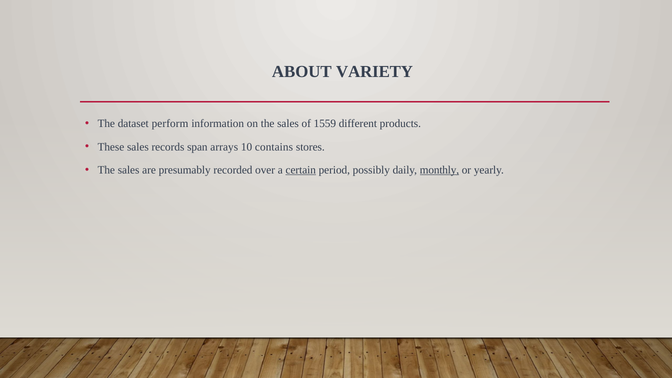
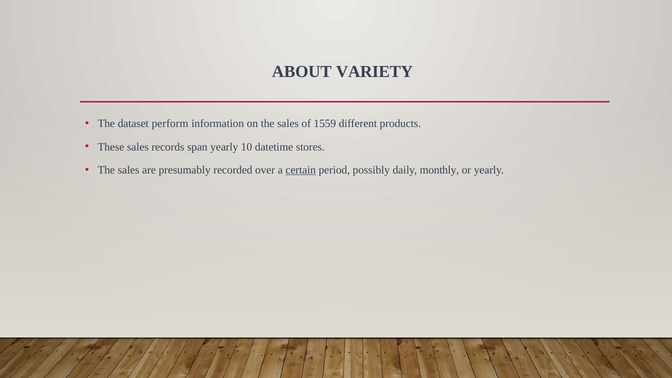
span arrays: arrays -> yearly
contains: contains -> datetime
monthly underline: present -> none
